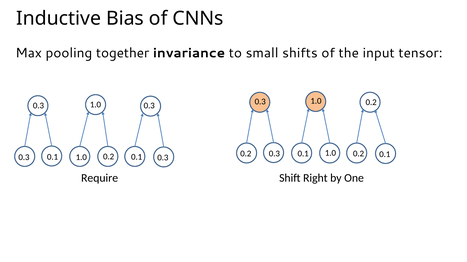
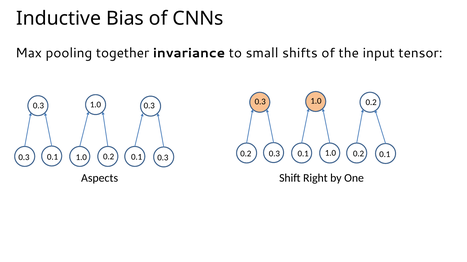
Require: Require -> Aspects
